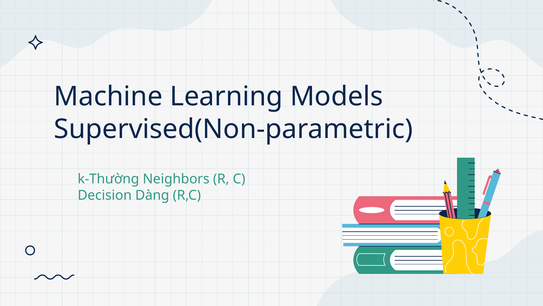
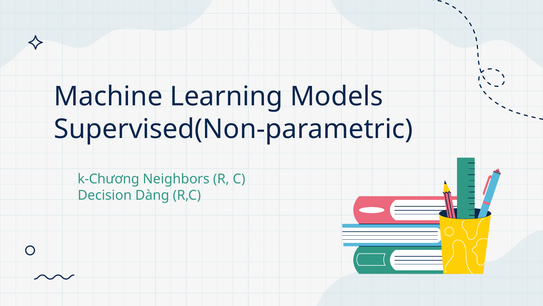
k-Thường: k-Thường -> k-Chương
